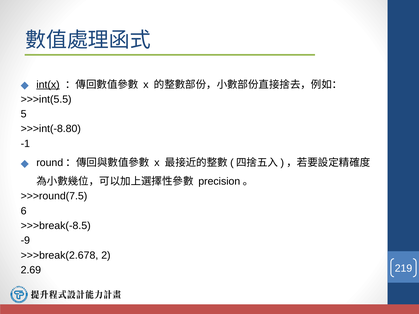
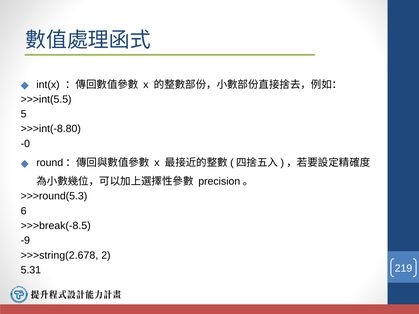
int(x underline: present -> none
-1: -1 -> -0
>>>round(7.5: >>>round(7.5 -> >>>round(5.3
>>>break(2.678: >>>break(2.678 -> >>>string(2.678
2.69: 2.69 -> 5.31
